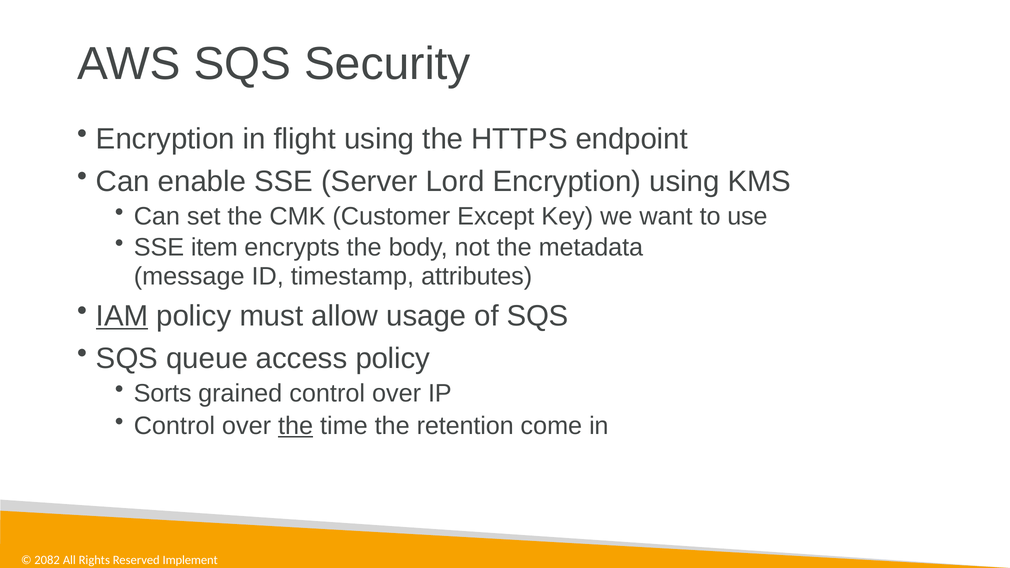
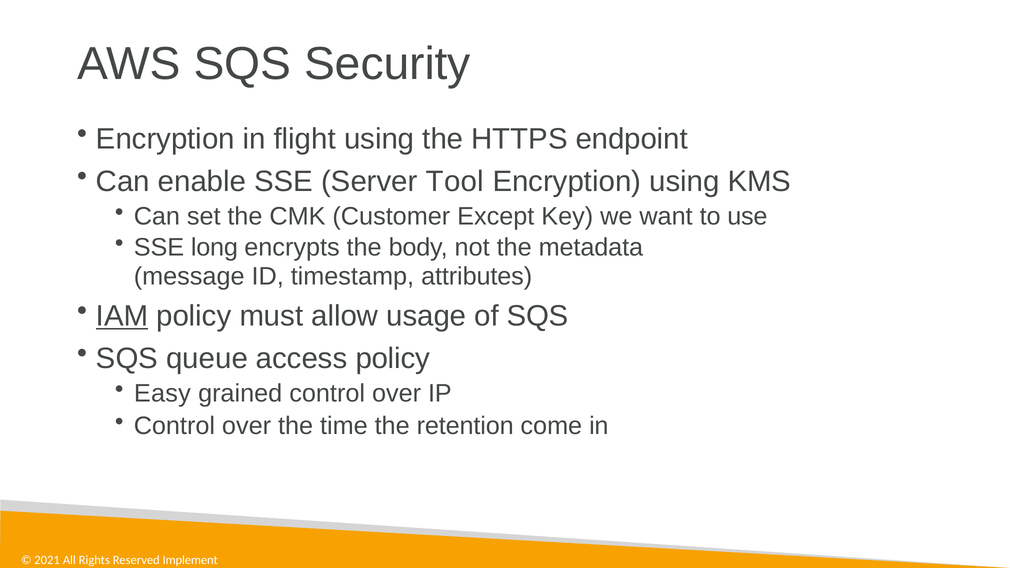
Lord: Lord -> Tool
item: item -> long
Sorts: Sorts -> Easy
the at (296, 426) underline: present -> none
2082: 2082 -> 2021
